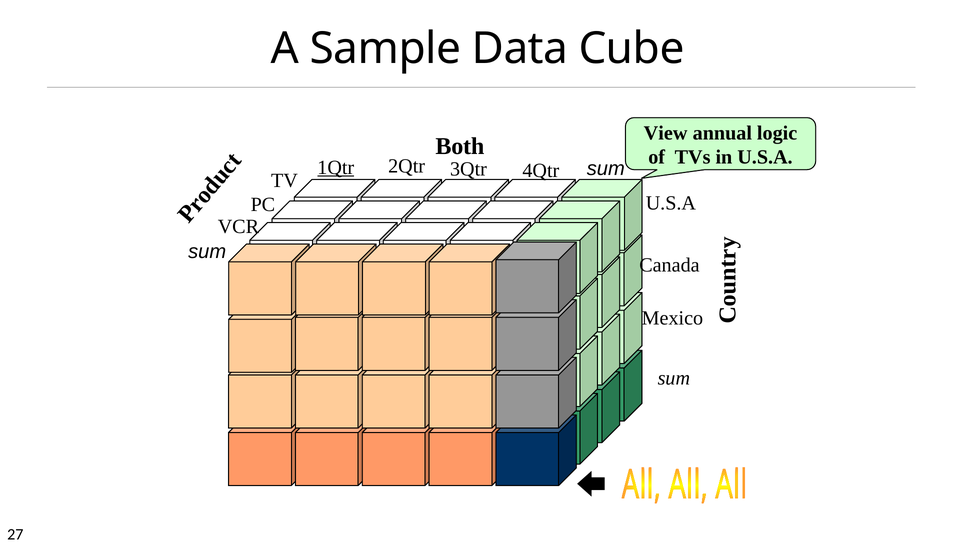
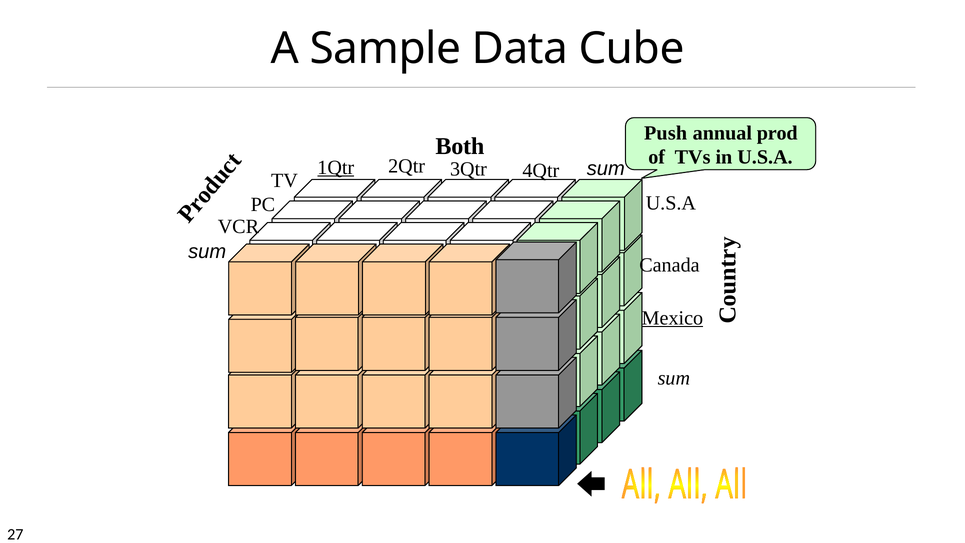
View: View -> Push
logic: logic -> prod
Mexico underline: none -> present
